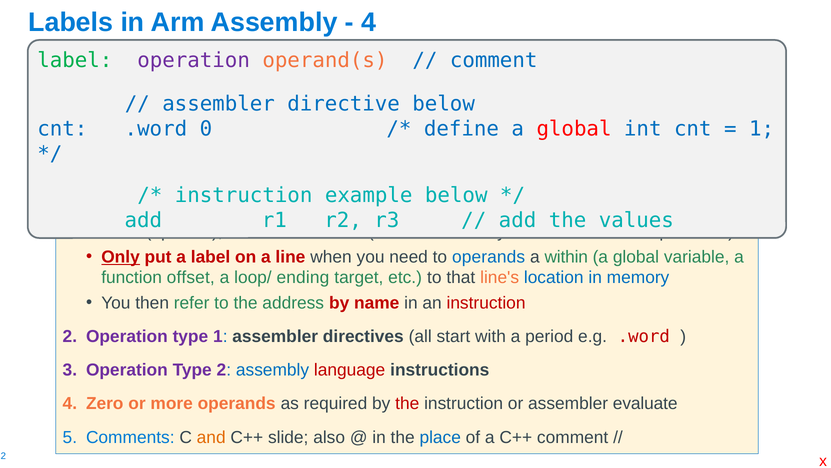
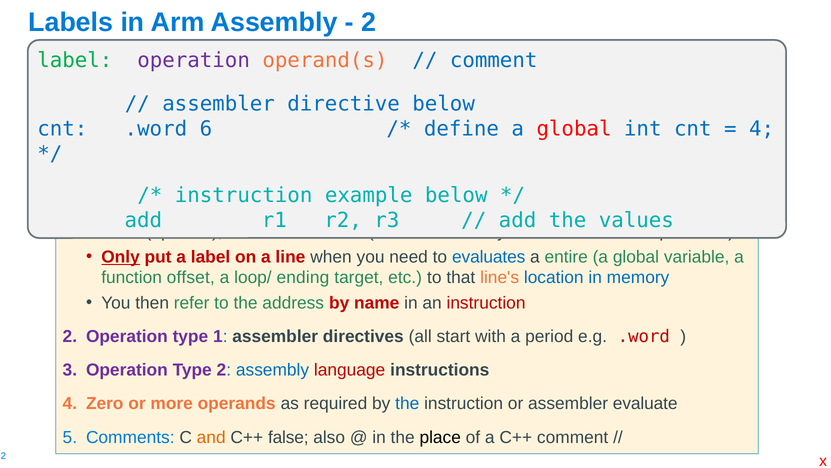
4 at (369, 22): 4 -> 2
0: 0 -> 6
1 at (762, 129): 1 -> 4
to operands: operands -> evaluates
within: within -> entire
the at (407, 403) colour: red -> blue
slide: slide -> false
place colour: blue -> black
